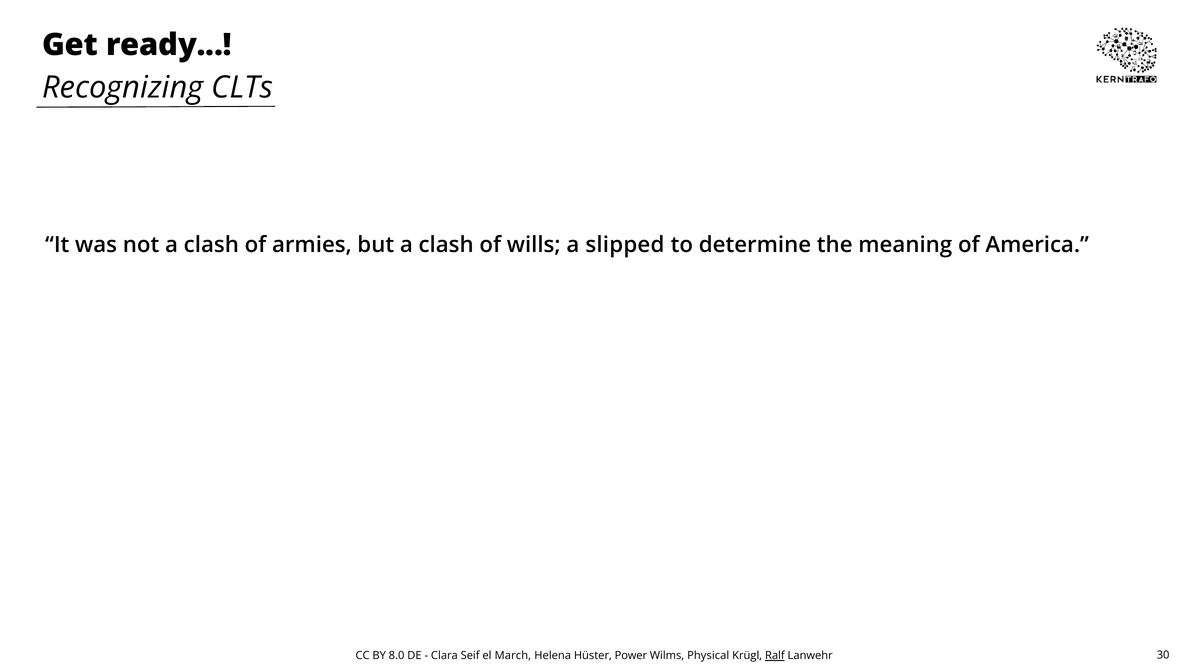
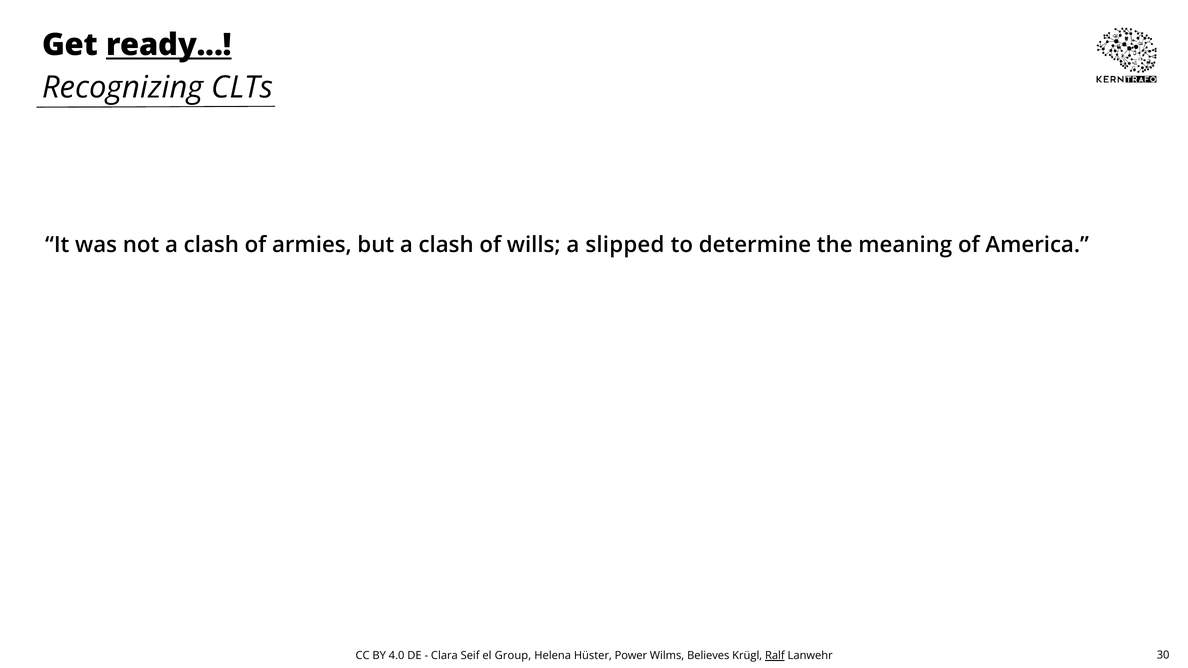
ready underline: none -> present
8.0: 8.0 -> 4.0
March: March -> Group
Physical: Physical -> Believes
